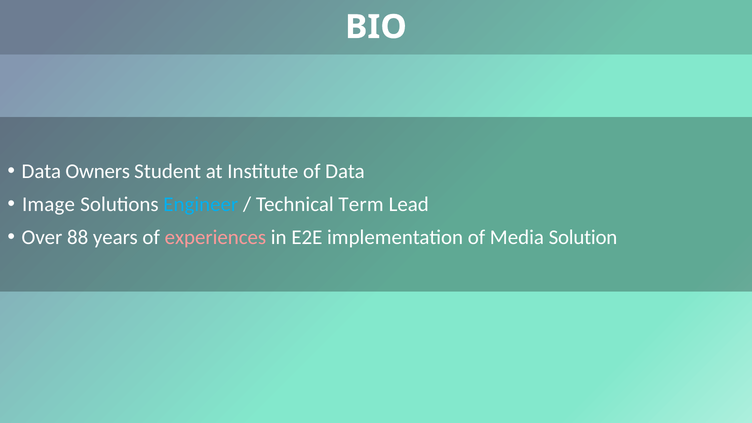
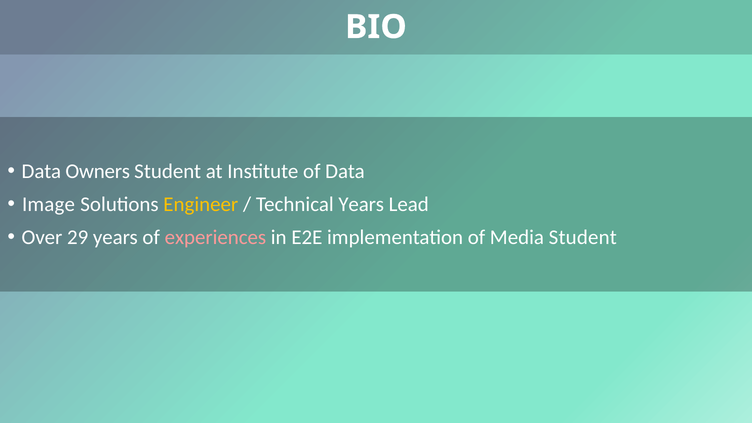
Engineer colour: light blue -> yellow
Technical Term: Term -> Years
88: 88 -> 29
Media Solution: Solution -> Student
